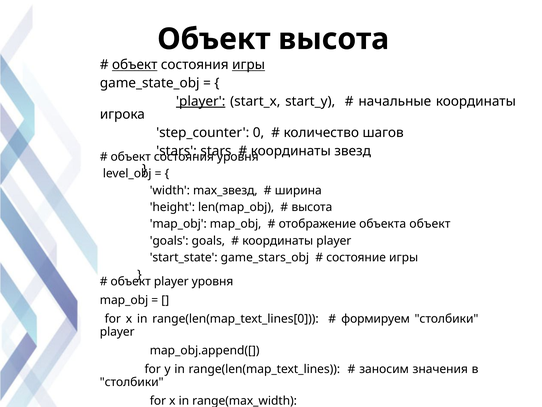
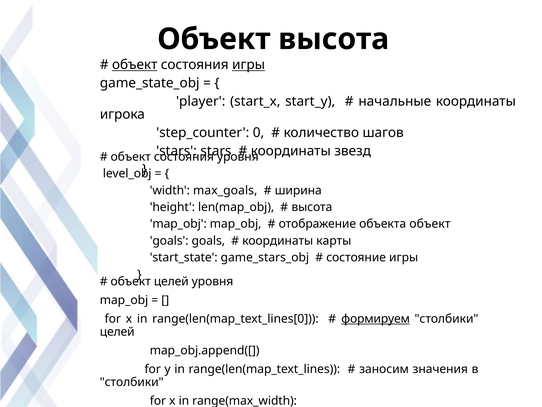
player at (201, 101) underline: present -> none
max_звезд: max_звезд -> max_goals
координаты player: player -> карты
player at (171, 281): player -> целей
формируем underline: none -> present
player at (117, 331): player -> целей
